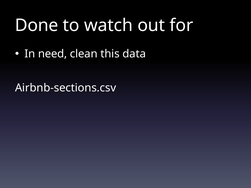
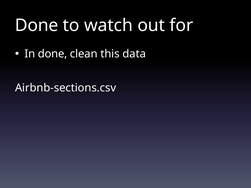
In need: need -> done
